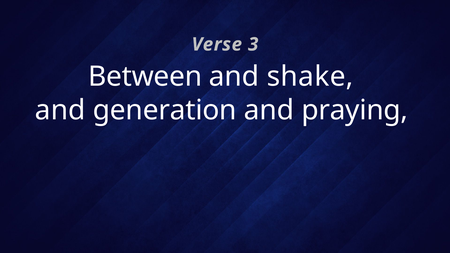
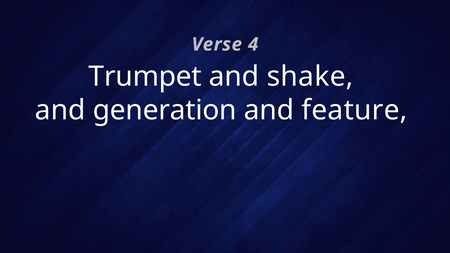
3: 3 -> 4
Between: Between -> Trumpet
praying: praying -> feature
